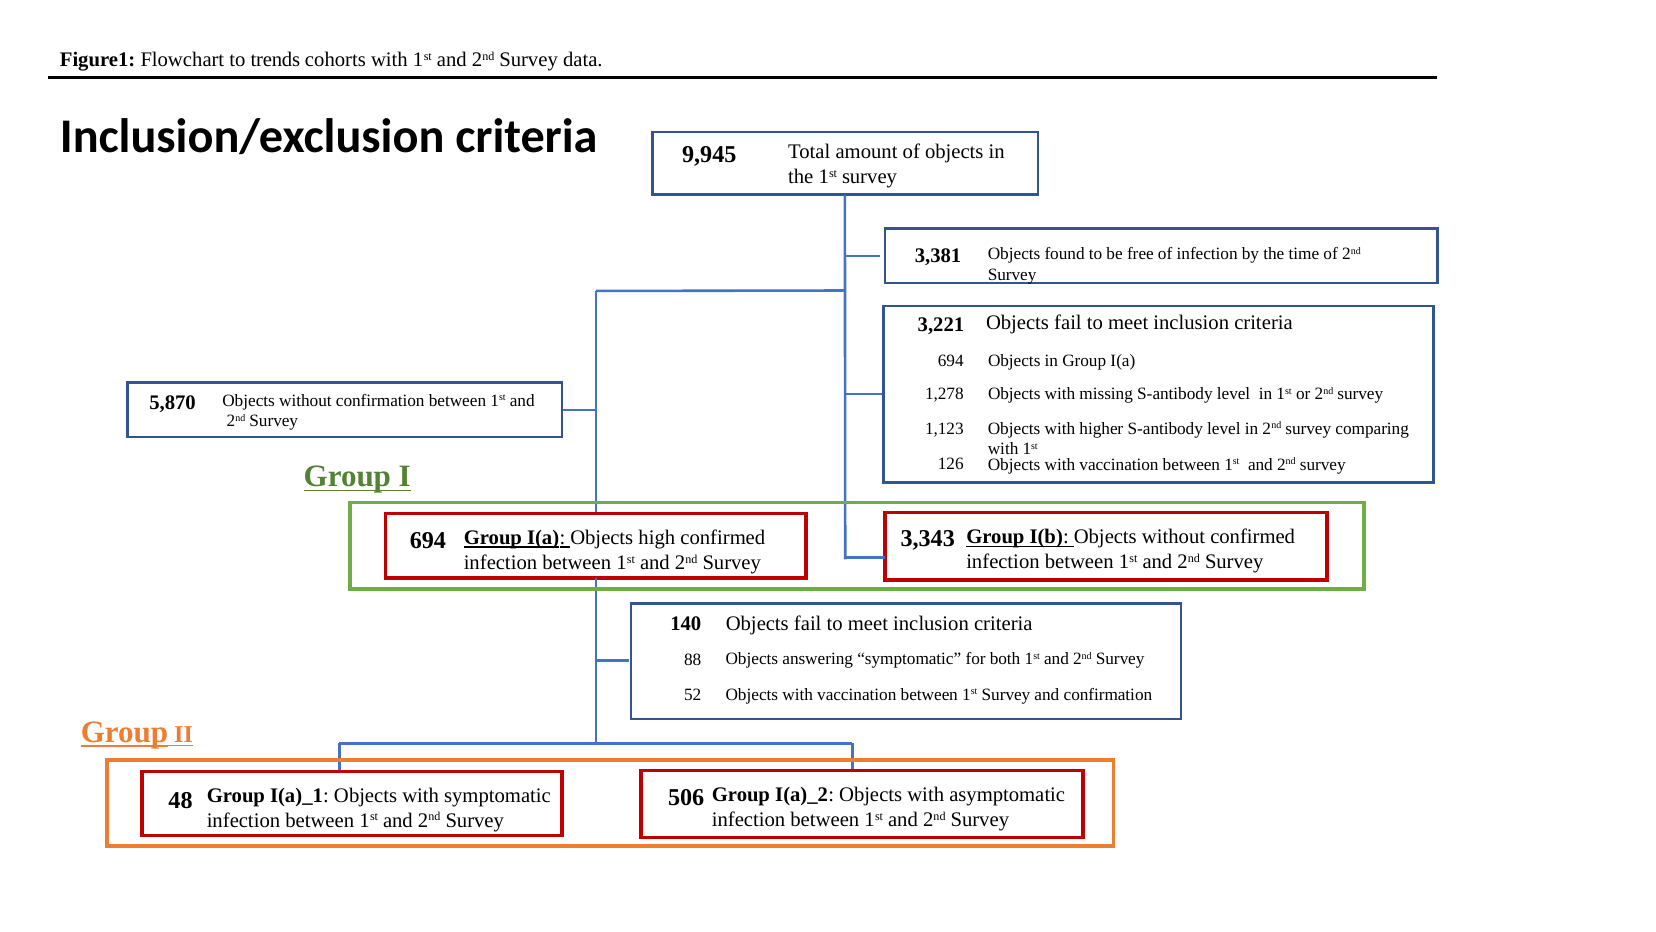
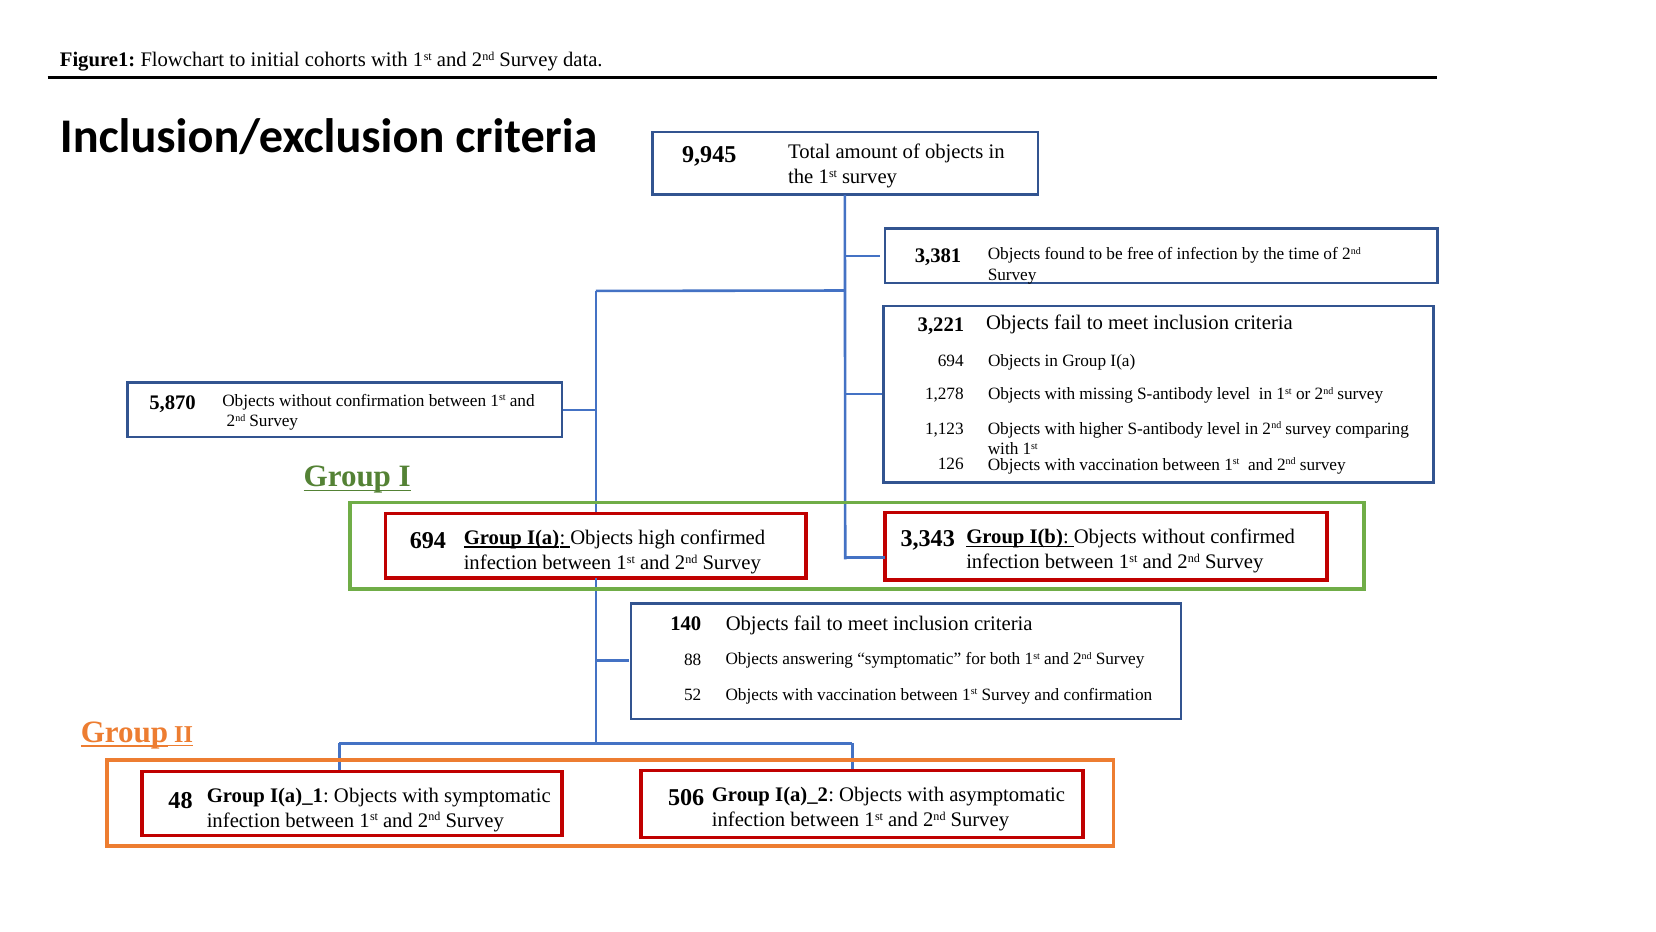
trends: trends -> initial
